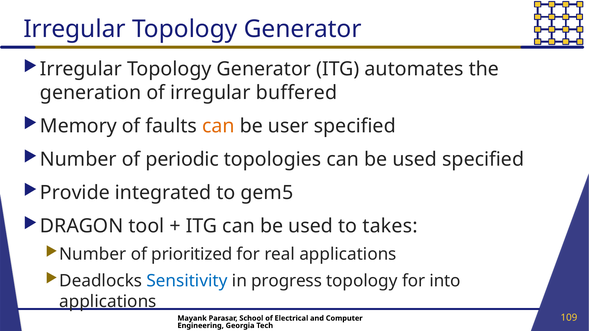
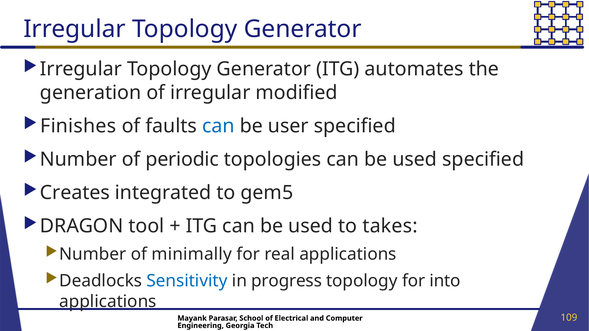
buffered: buffered -> modified
Memory: Memory -> Finishes
can at (218, 126) colour: orange -> blue
Provide: Provide -> Creates
prioritized: prioritized -> minimally
